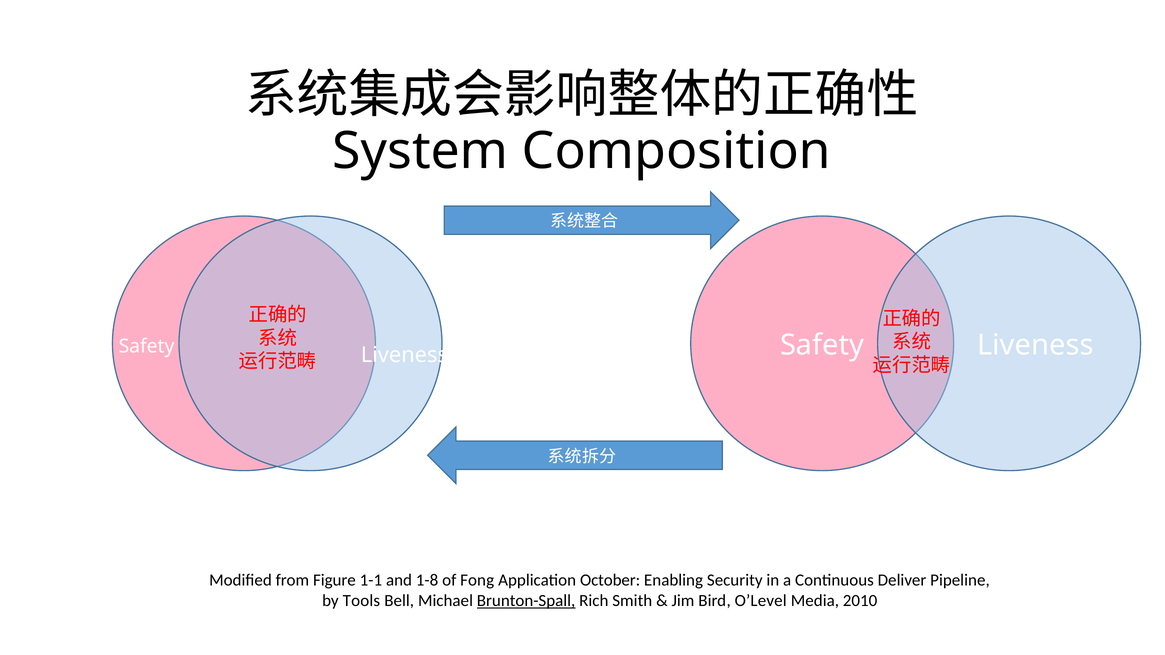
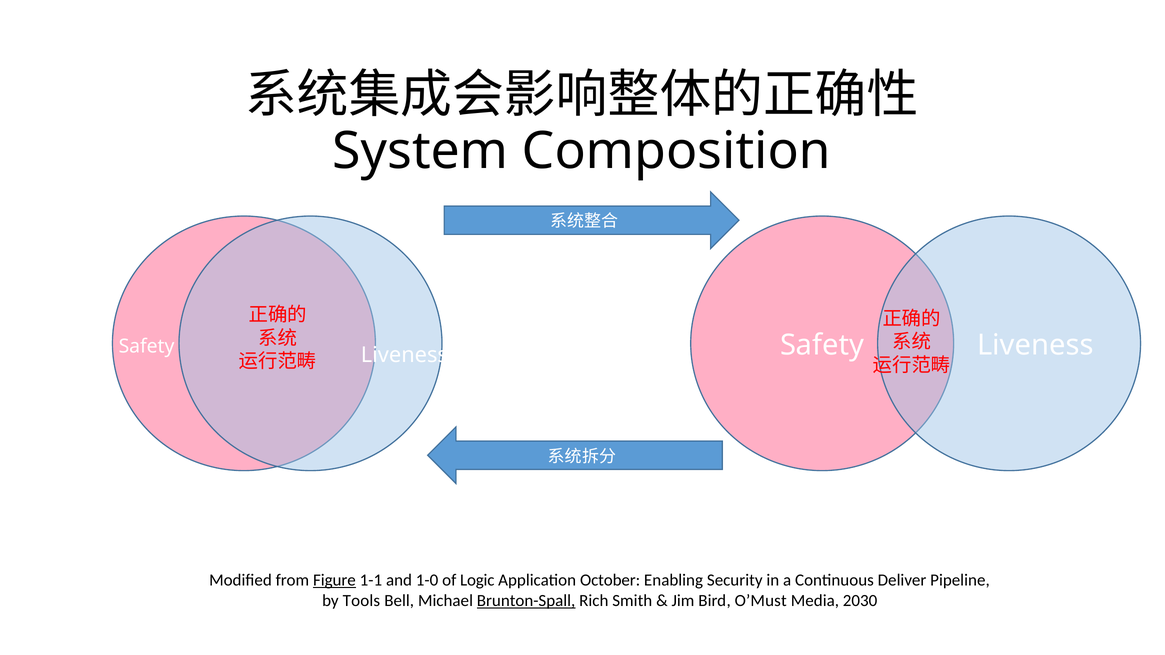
Figure underline: none -> present
1-8: 1-8 -> 1-0
Fong: Fong -> Logic
O’Level: O’Level -> O’Must
2010: 2010 -> 2030
